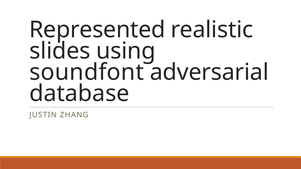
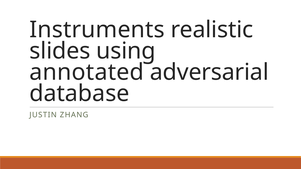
Represented: Represented -> Instruments
soundfont: soundfont -> annotated
